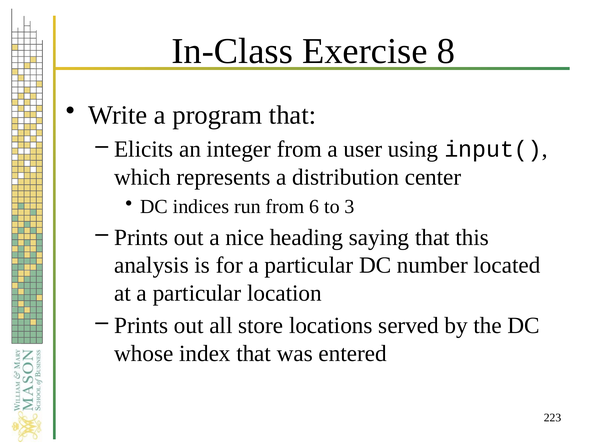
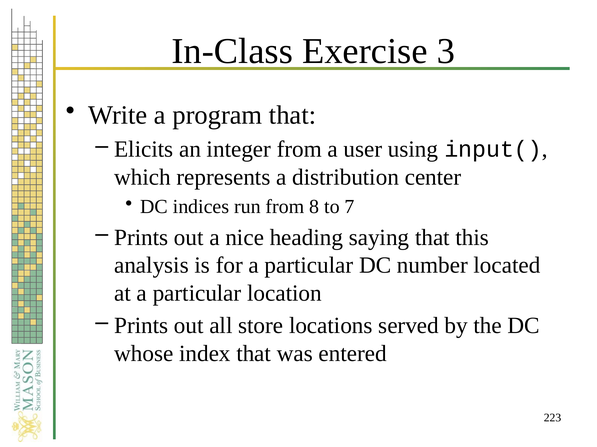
8: 8 -> 3
6: 6 -> 8
3: 3 -> 7
